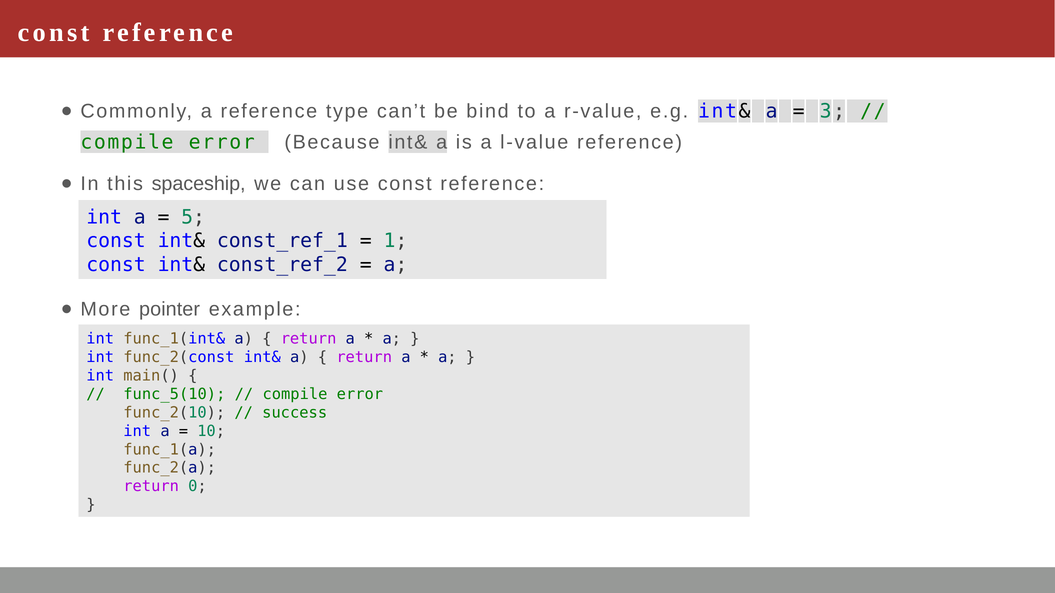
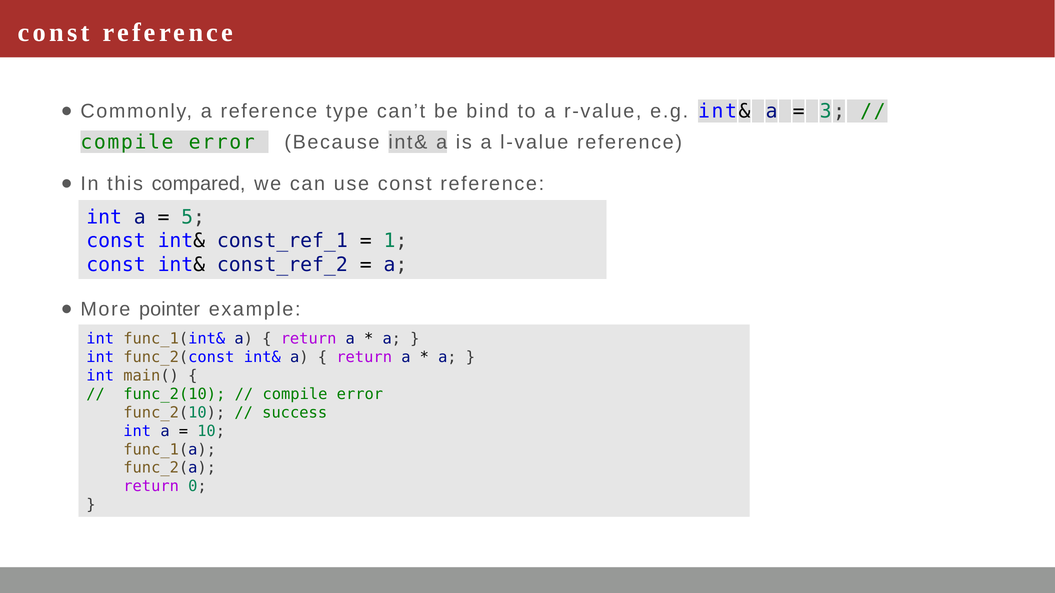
spaceship: spaceship -> compared
func_5(10 at (174, 394): func_5(10 -> func_2(10
